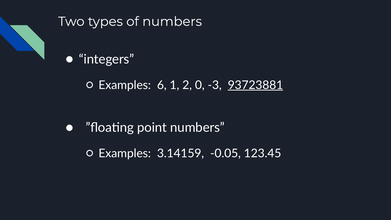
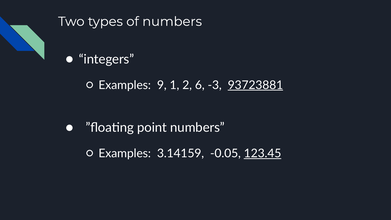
6: 6 -> 9
0: 0 -> 6
123.45 underline: none -> present
